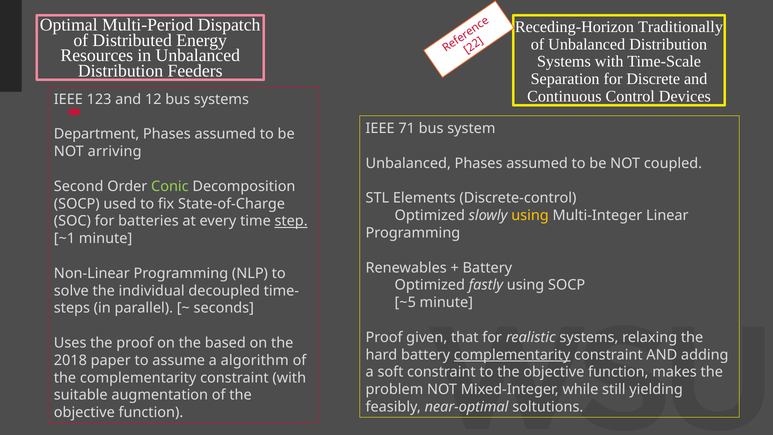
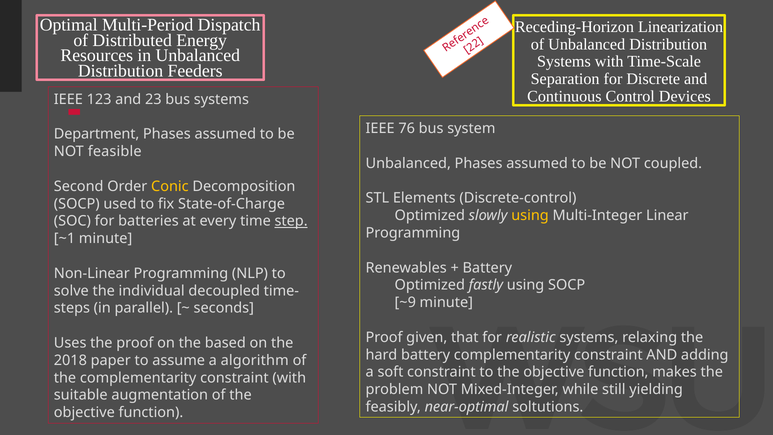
Traditionally: Traditionally -> Linearization
12: 12 -> 23
71: 71 -> 76
arriving: arriving -> feasible
Conic colour: light green -> yellow
~5: ~5 -> ~9
complementarity at (512, 355) underline: present -> none
